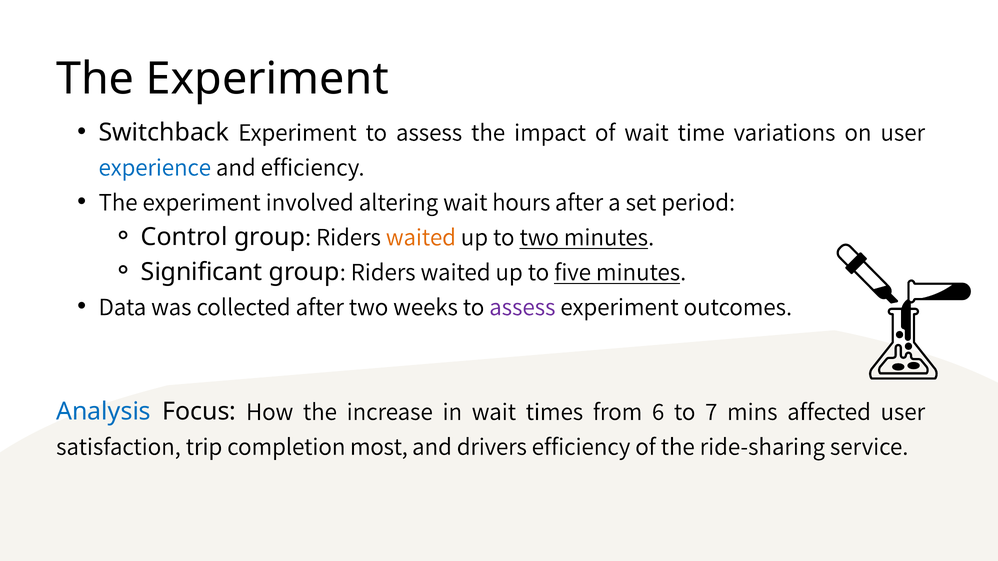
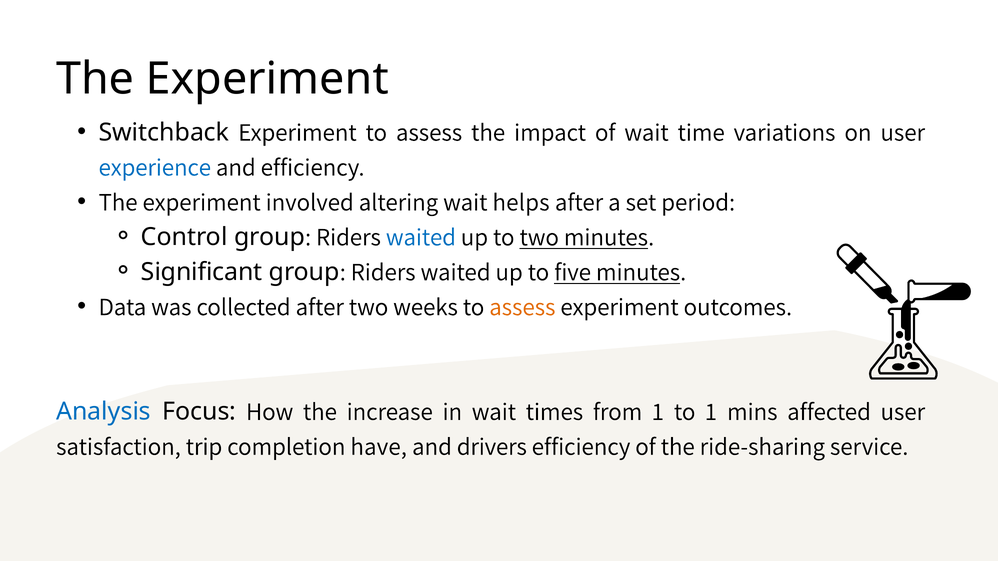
hours: hours -> helps
waited at (421, 237) colour: orange -> blue
assess at (522, 307) colour: purple -> orange
from 6: 6 -> 1
to 7: 7 -> 1
most: most -> have
